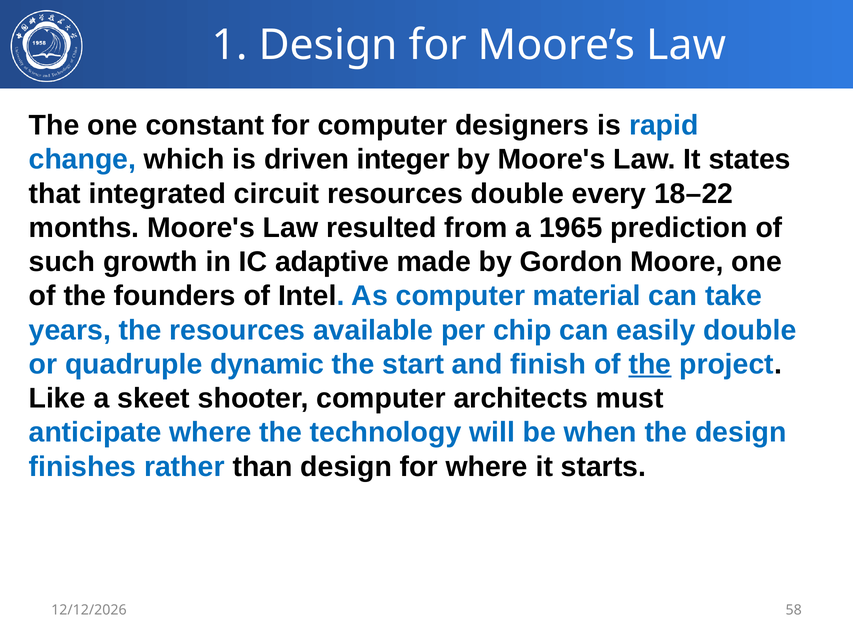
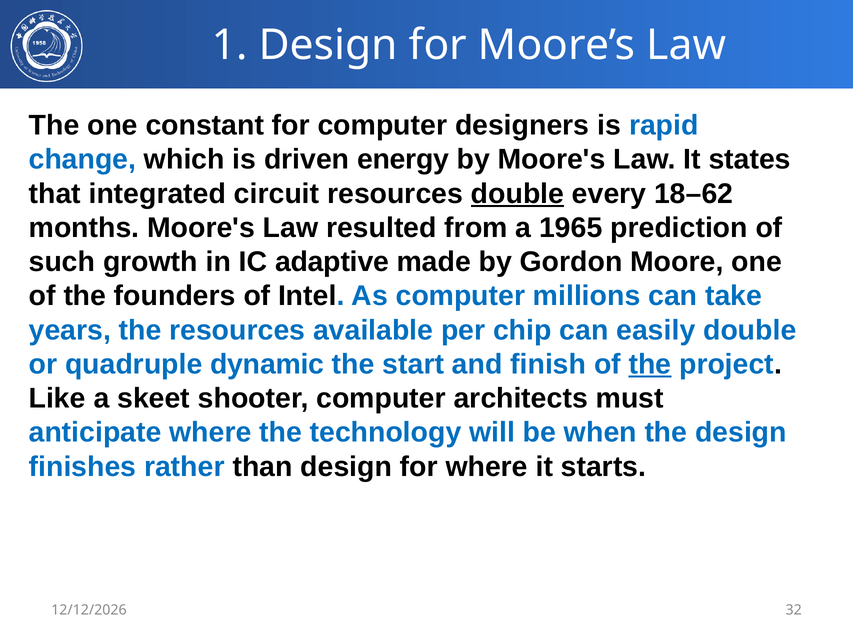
integer: integer -> energy
double at (518, 194) underline: none -> present
18–22: 18–22 -> 18–62
material: material -> millions
58: 58 -> 32
